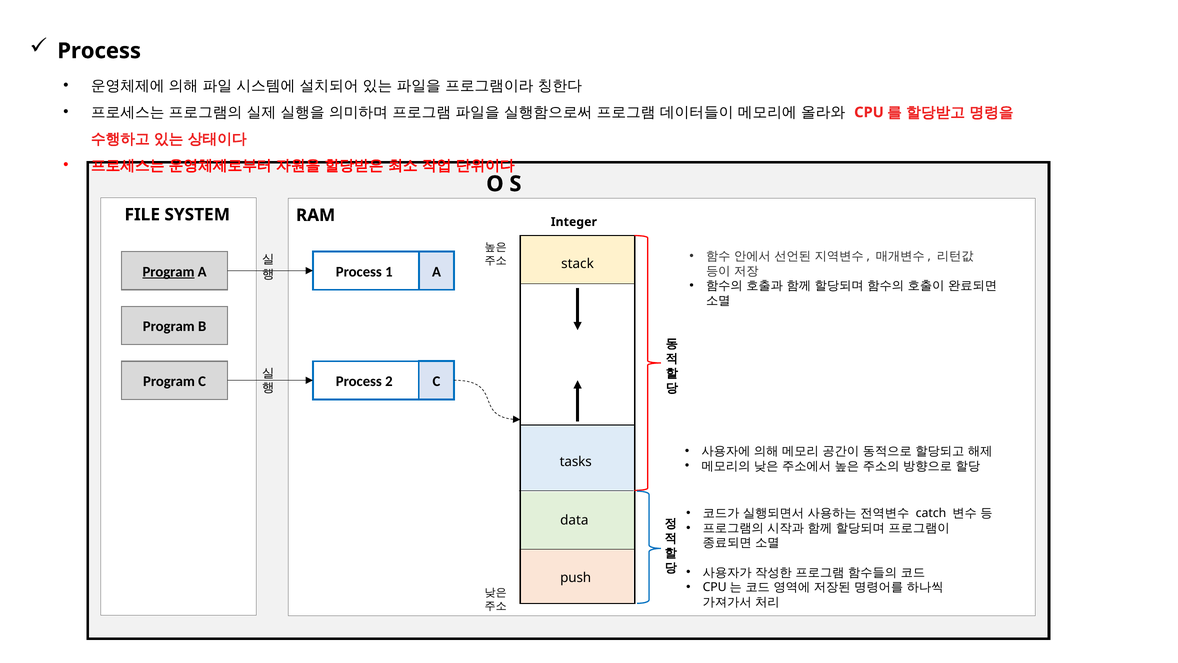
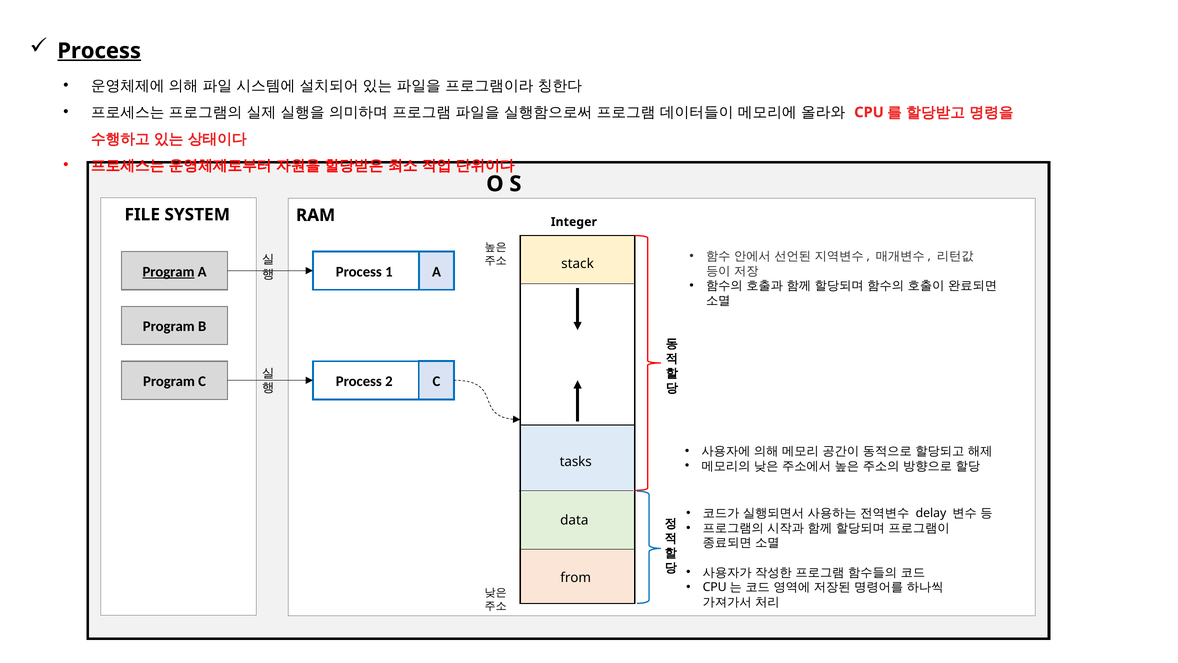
Process at (99, 51) underline: none -> present
catch: catch -> delay
push: push -> from
